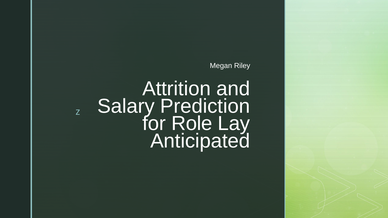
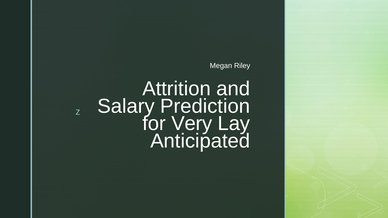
Role: Role -> Very
